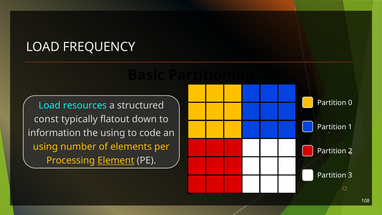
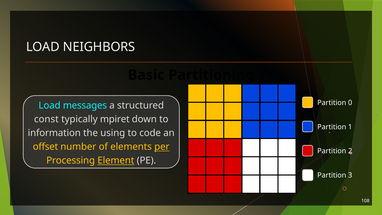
FREQUENCY: FREQUENCY -> NEIGHBORS
resources: resources -> messages
flatout: flatout -> mpiret
using at (45, 147): using -> offset
per underline: none -> present
